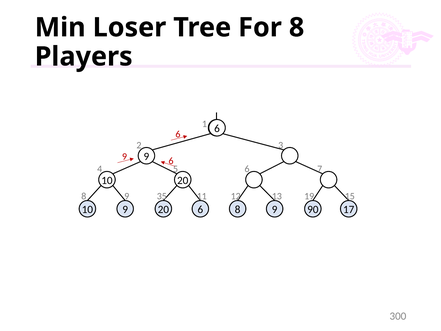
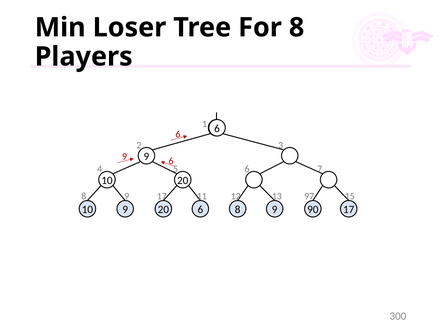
9 35: 35 -> 17
19: 19 -> 97
